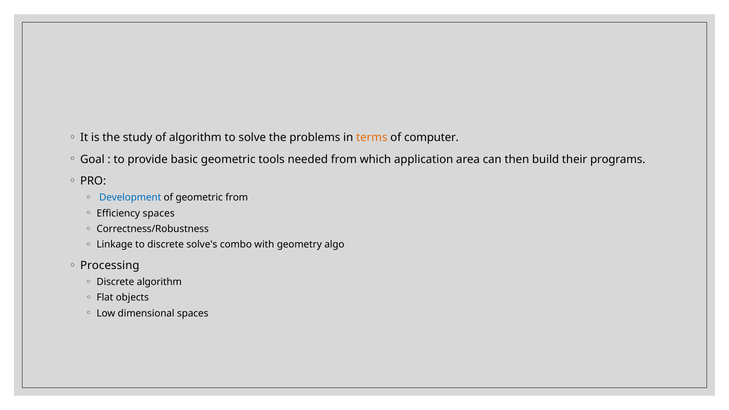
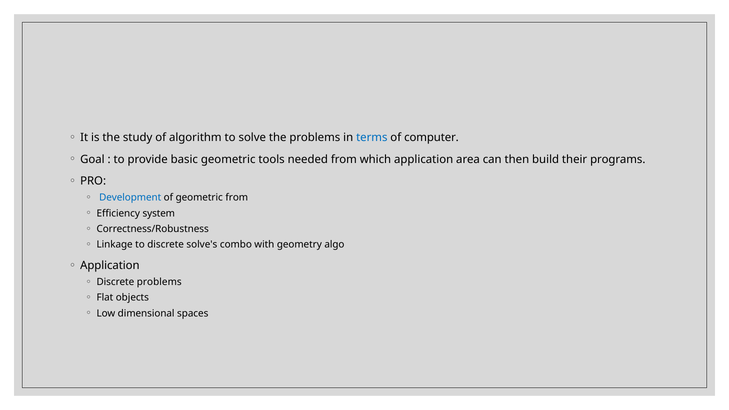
terms colour: orange -> blue
Efficiency spaces: spaces -> system
Processing at (110, 266): Processing -> Application
Discrete algorithm: algorithm -> problems
